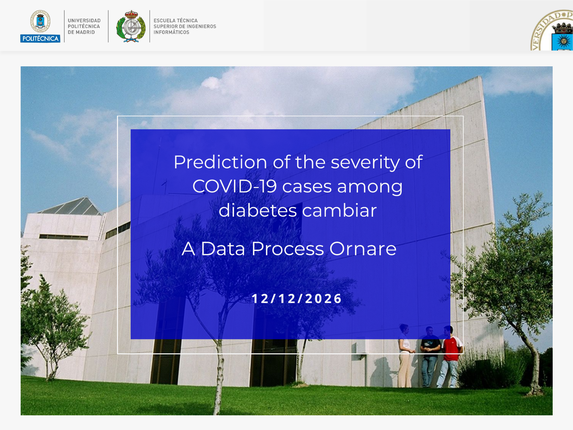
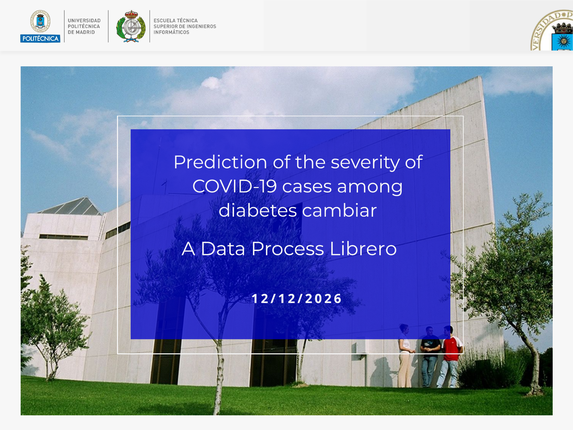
Ornare: Ornare -> Librero
